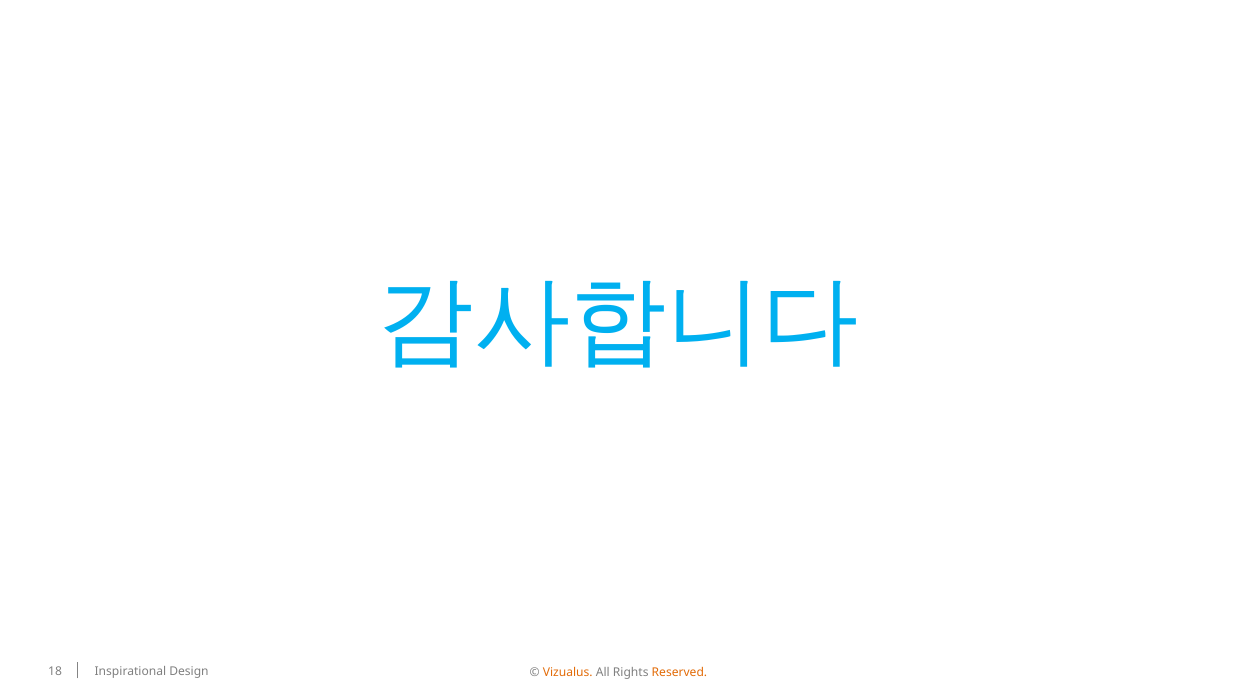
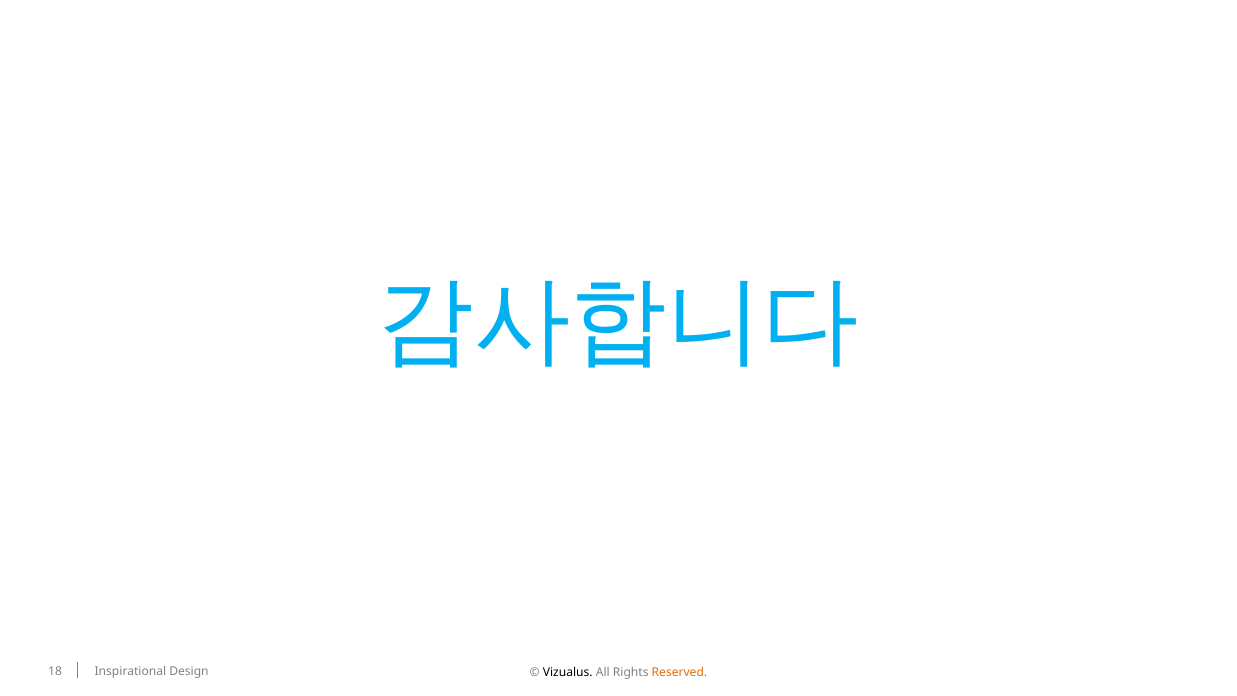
Vizualus colour: orange -> black
